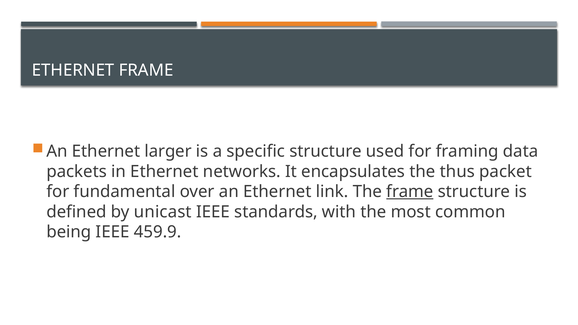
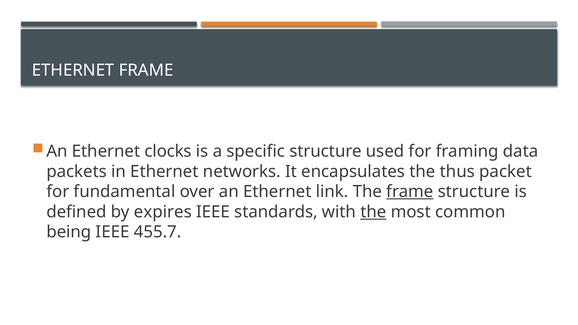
larger: larger -> clocks
unicast: unicast -> expires
the at (373, 212) underline: none -> present
459.9: 459.9 -> 455.7
